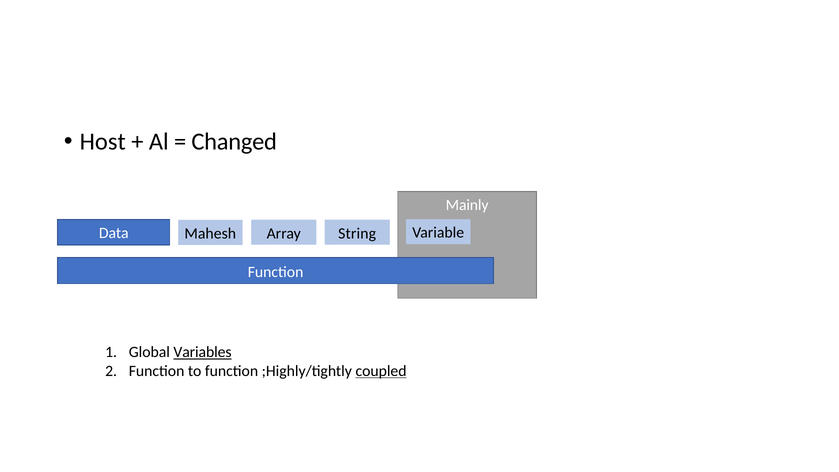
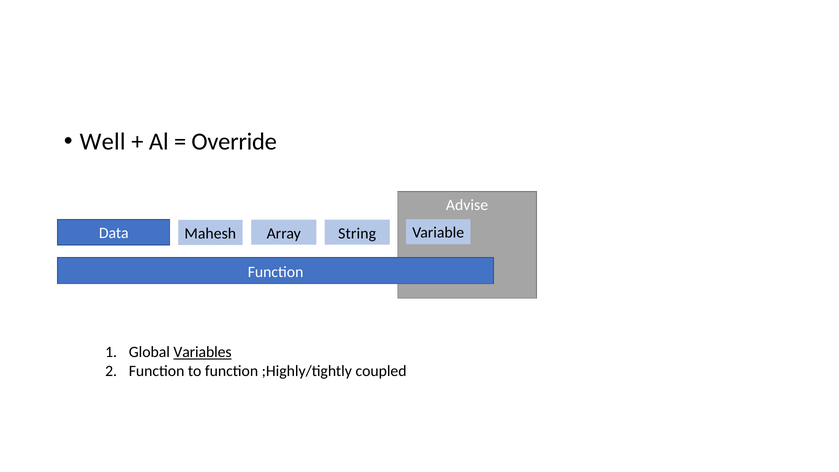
Host: Host -> Well
Changed: Changed -> Override
Mainly: Mainly -> Advise
coupled underline: present -> none
